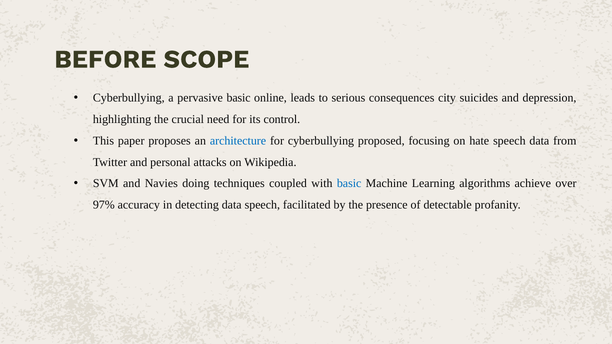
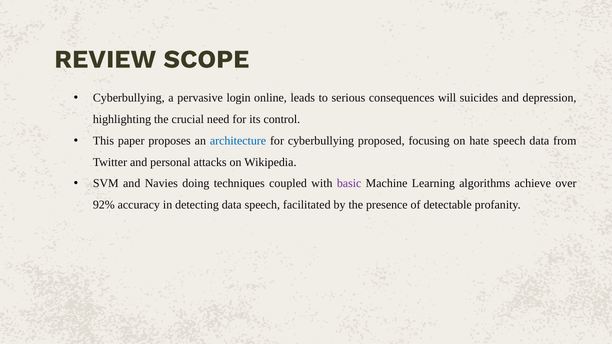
BEFORE: BEFORE -> REVIEW
pervasive basic: basic -> login
city: city -> will
basic at (349, 184) colour: blue -> purple
97%: 97% -> 92%
